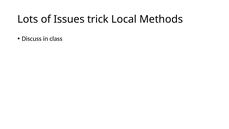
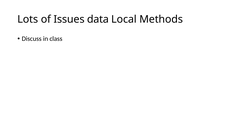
trick: trick -> data
